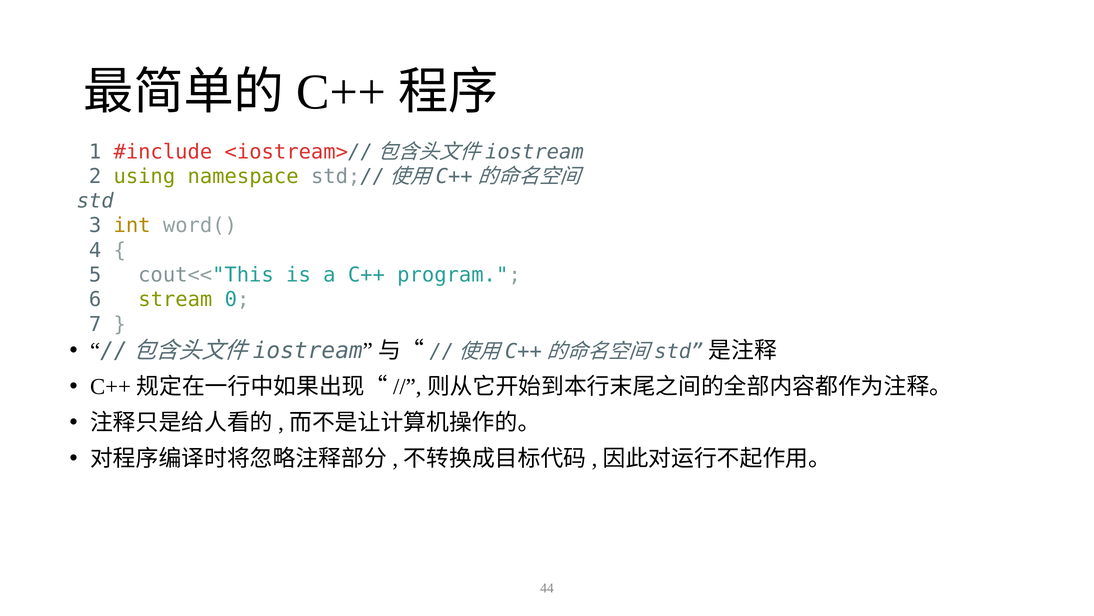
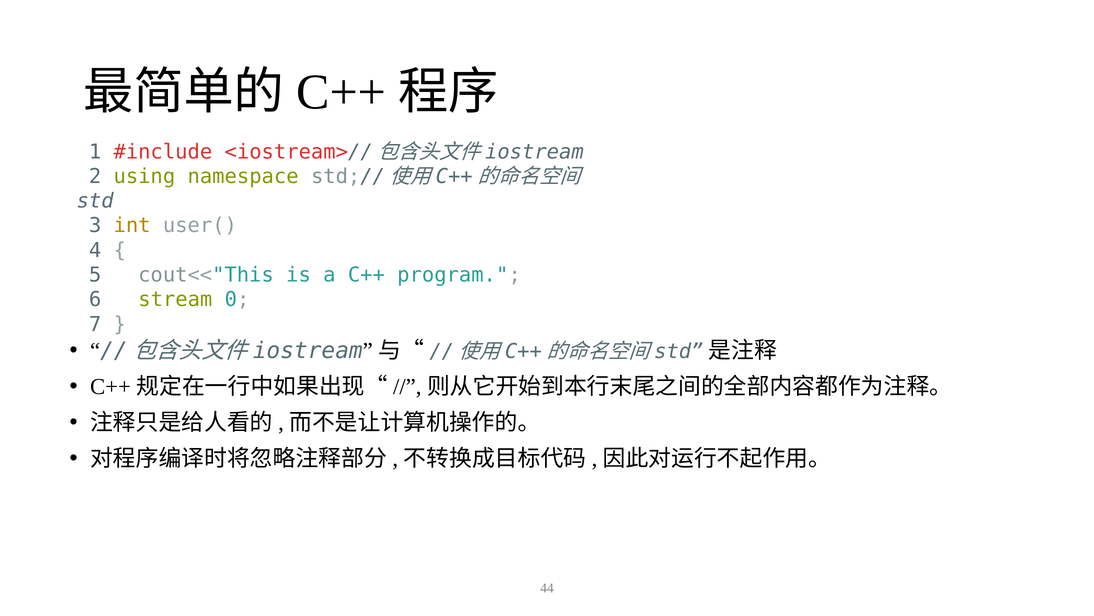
word(: word( -> user(
